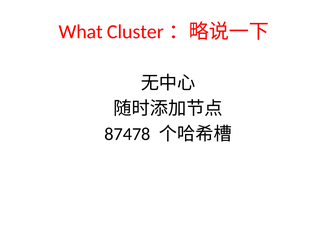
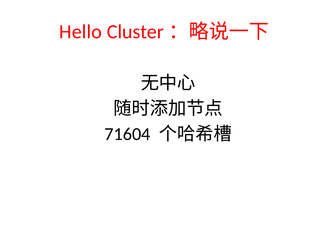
What: What -> Hello
87478: 87478 -> 71604
